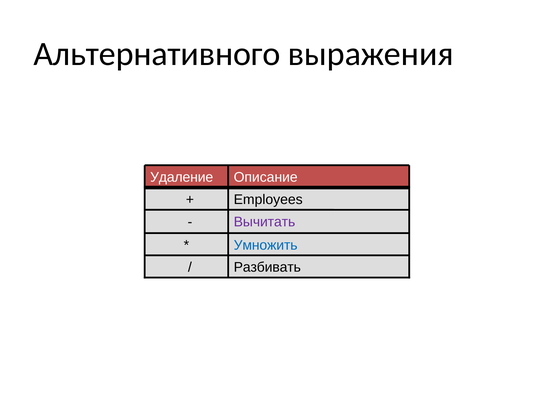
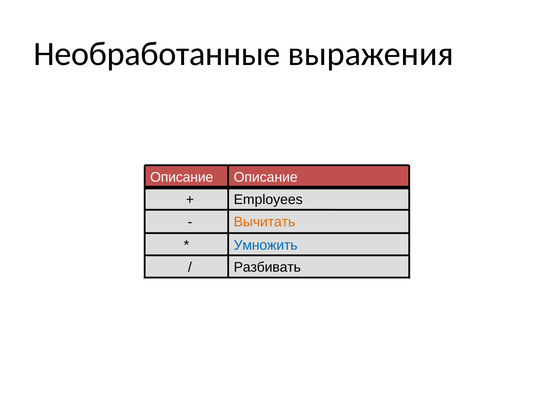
Альтернативного: Альтернативного -> Необработанные
Удаление at (182, 177): Удаление -> Описание
Вычитать colour: purple -> orange
